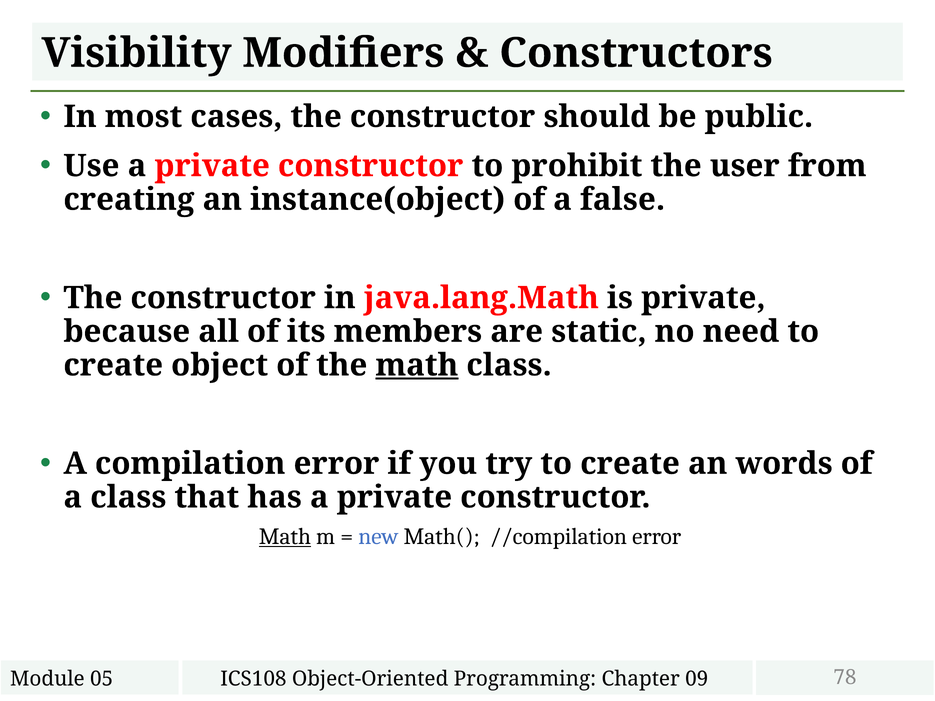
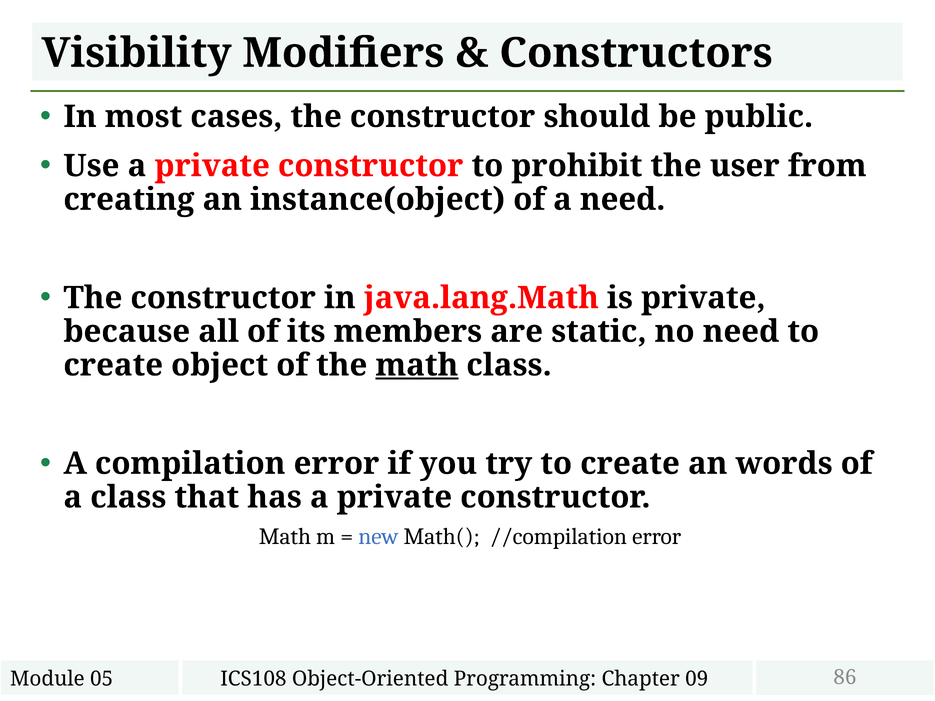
a false: false -> need
Math at (285, 537) underline: present -> none
78: 78 -> 86
